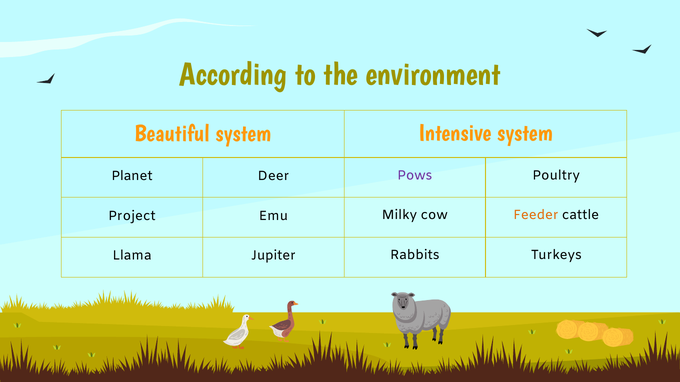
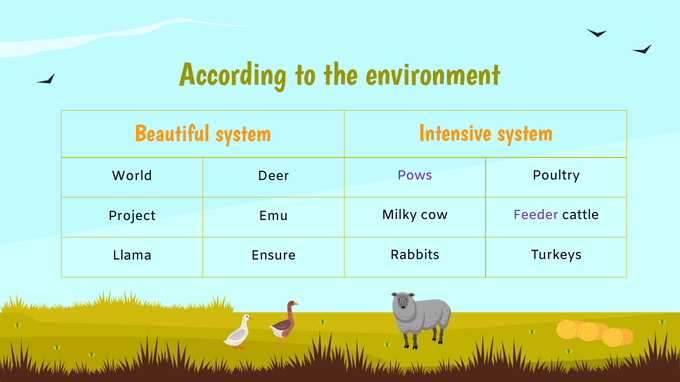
Planet: Planet -> World
Feeder colour: orange -> purple
Jupiter: Jupiter -> Ensure
